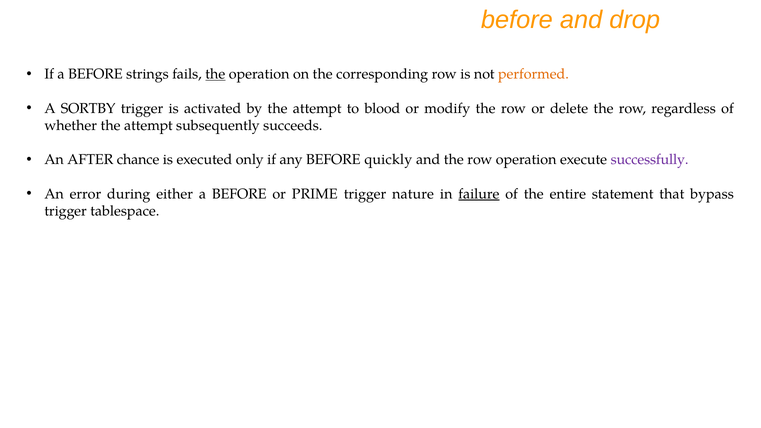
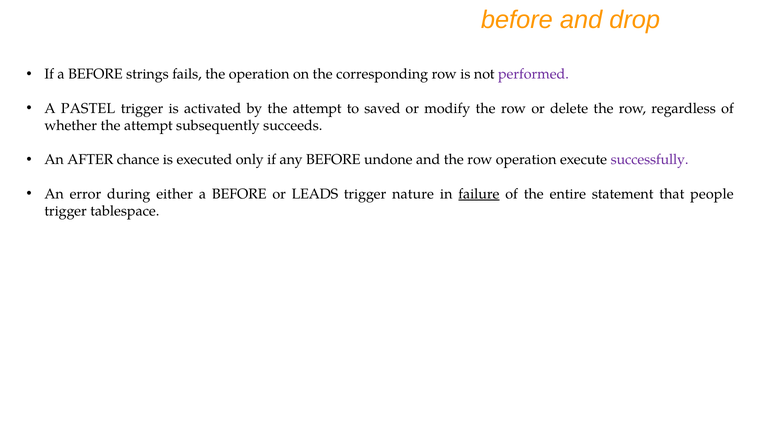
the at (215, 74) underline: present -> none
performed colour: orange -> purple
SORTBY: SORTBY -> PASTEL
blood: blood -> saved
quickly: quickly -> undone
PRIME: PRIME -> LEADS
bypass: bypass -> people
